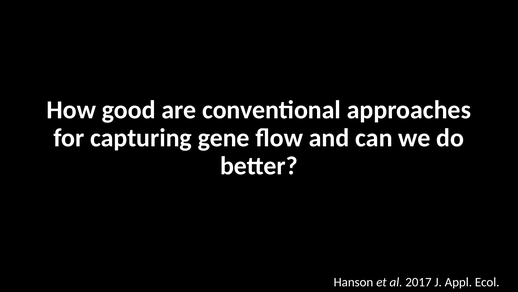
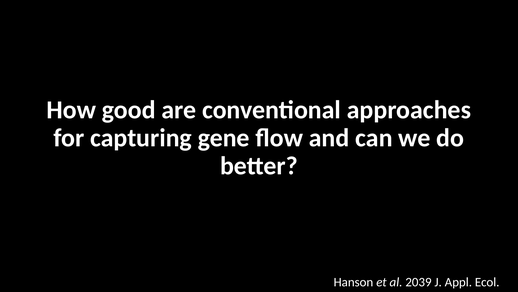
2017: 2017 -> 2039
